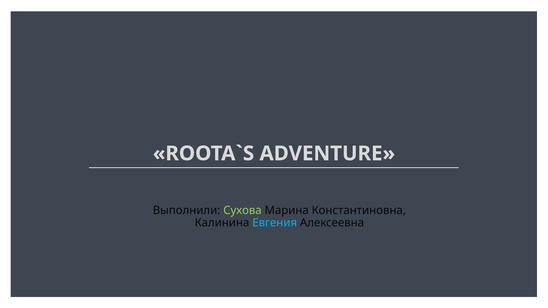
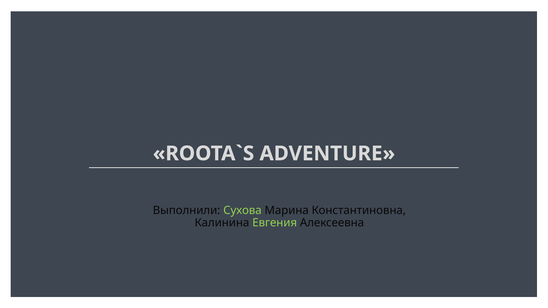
Евгения colour: light blue -> light green
